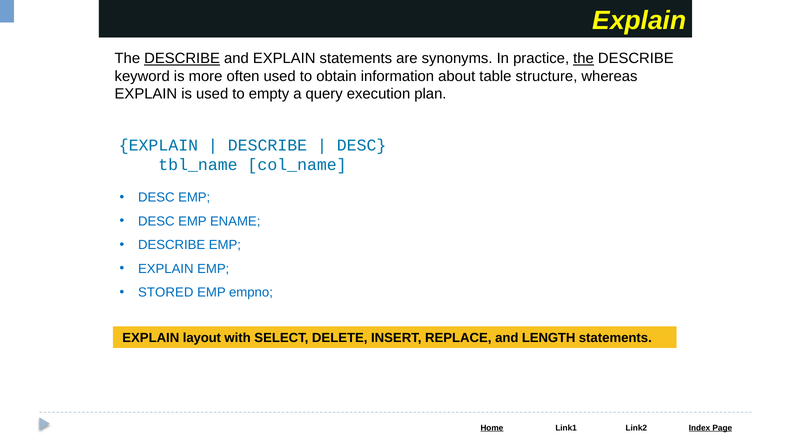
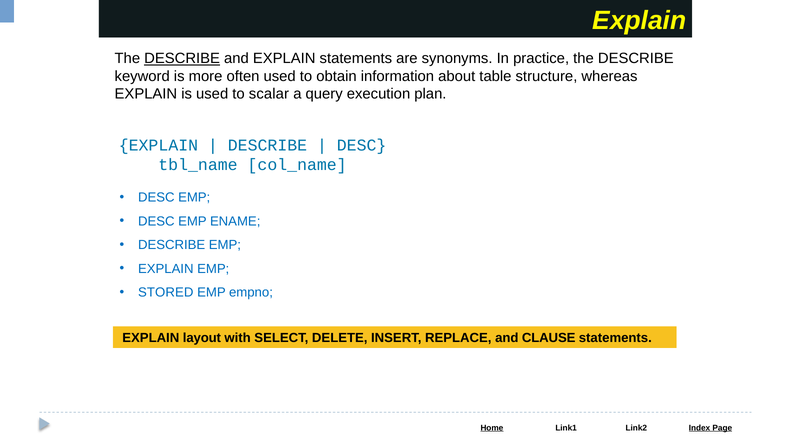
the at (584, 58) underline: present -> none
empty: empty -> scalar
LENGTH: LENGTH -> CLAUSE
